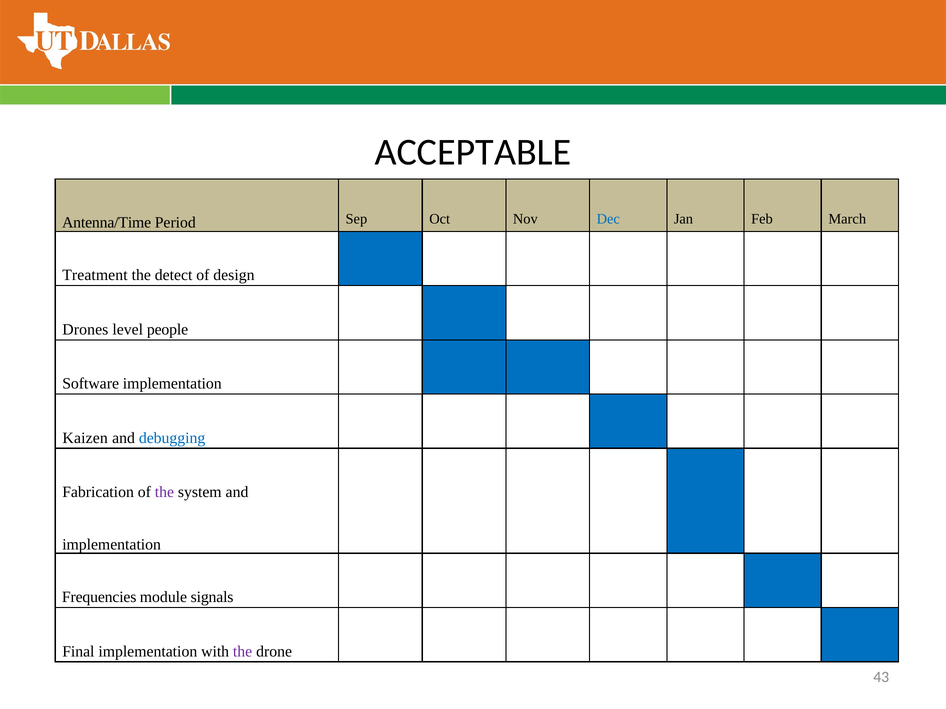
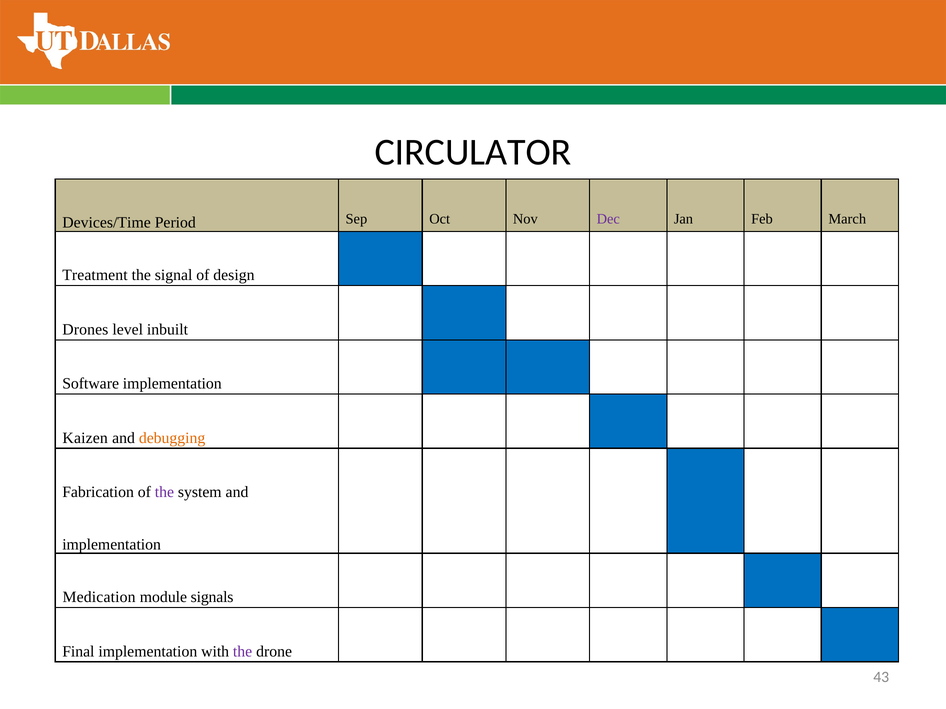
ACCEPTABLE: ACCEPTABLE -> CIRCULATOR
Antenna/Time: Antenna/Time -> Devices/Time
Dec colour: blue -> purple
detect: detect -> signal
people: people -> inbuilt
debugging colour: blue -> orange
Frequencies: Frequencies -> Medication
